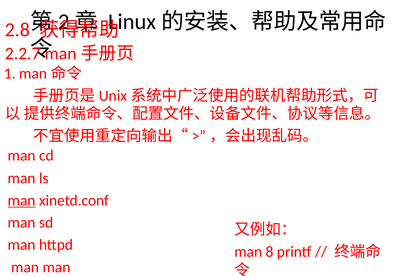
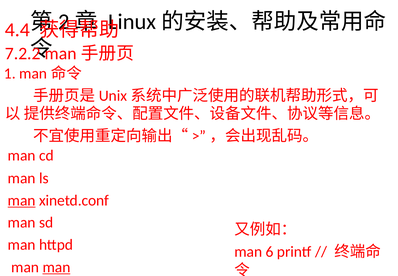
2.8: 2.8 -> 4.4
2.2.7: 2.2.7 -> 7.2.2
8: 8 -> 6
man at (56, 267) underline: none -> present
